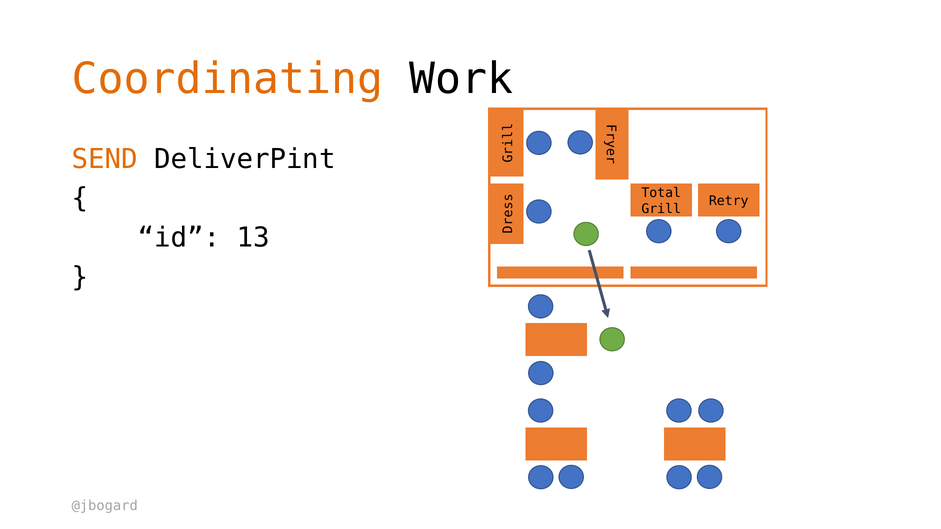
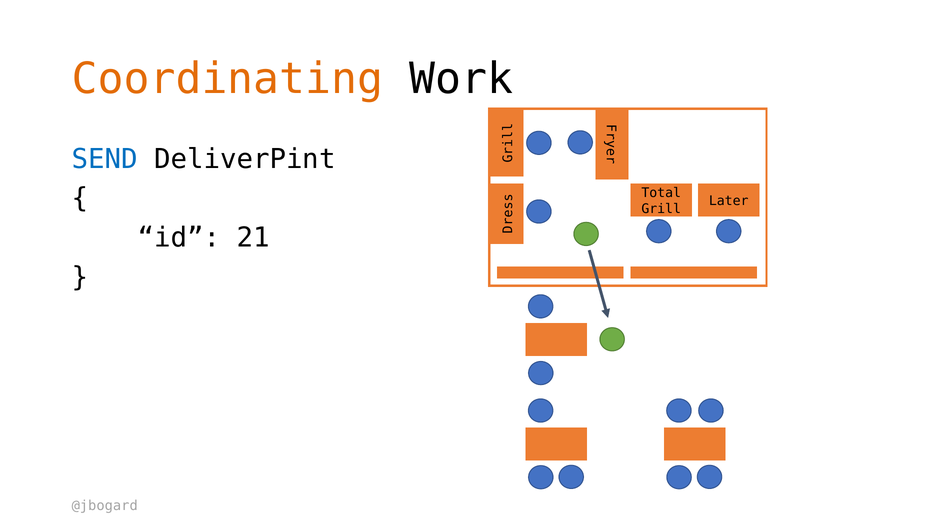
SEND colour: orange -> blue
Retry: Retry -> Later
13: 13 -> 21
